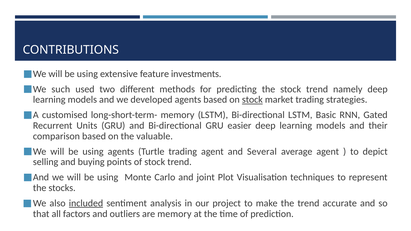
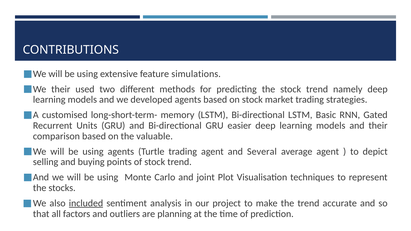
investments: investments -> simulations
such at (61, 89): such -> their
stock at (252, 100) underline: present -> none
are memory: memory -> planning
